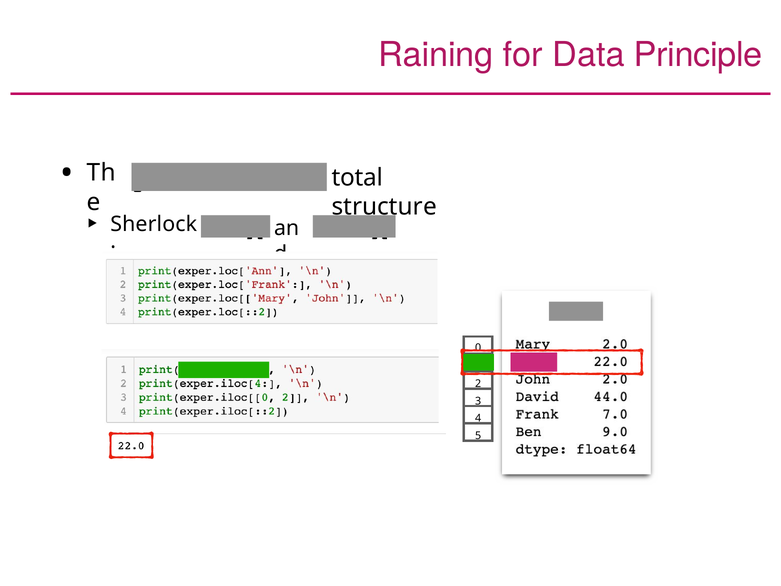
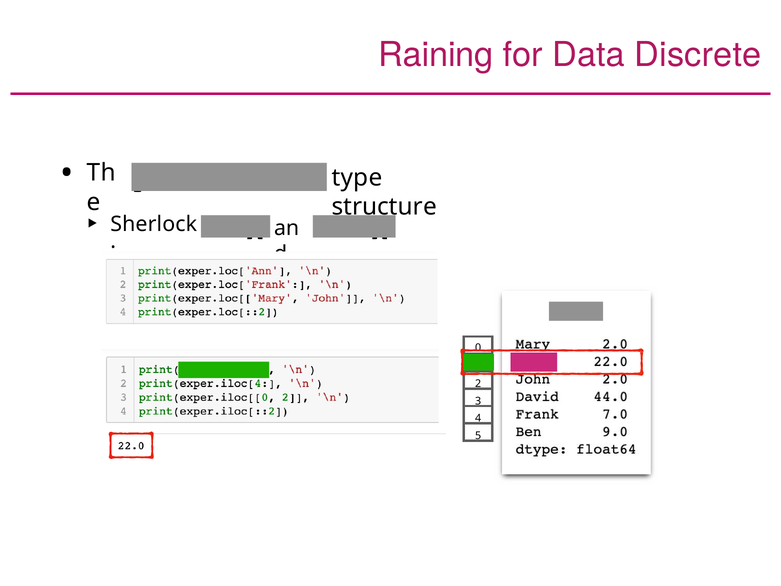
Principle: Principle -> Discrete
total: total -> type
